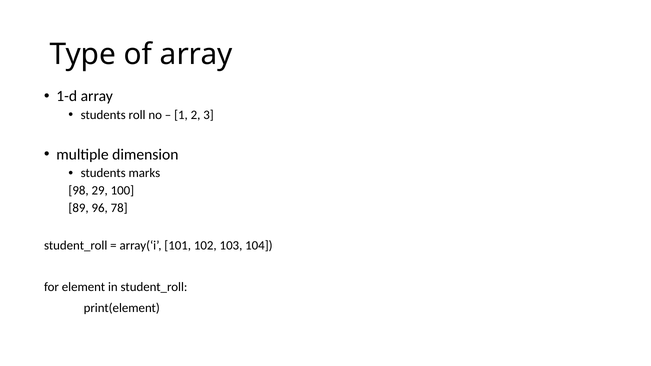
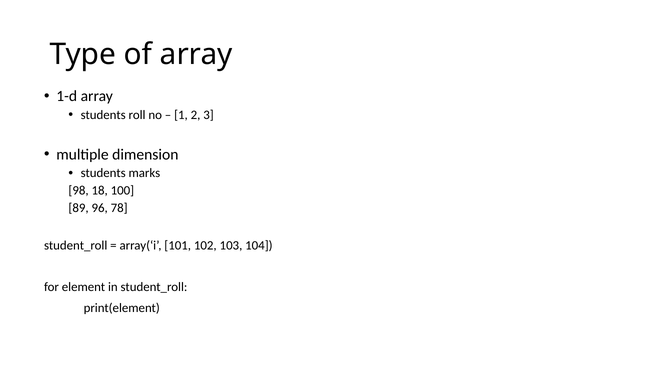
29: 29 -> 18
